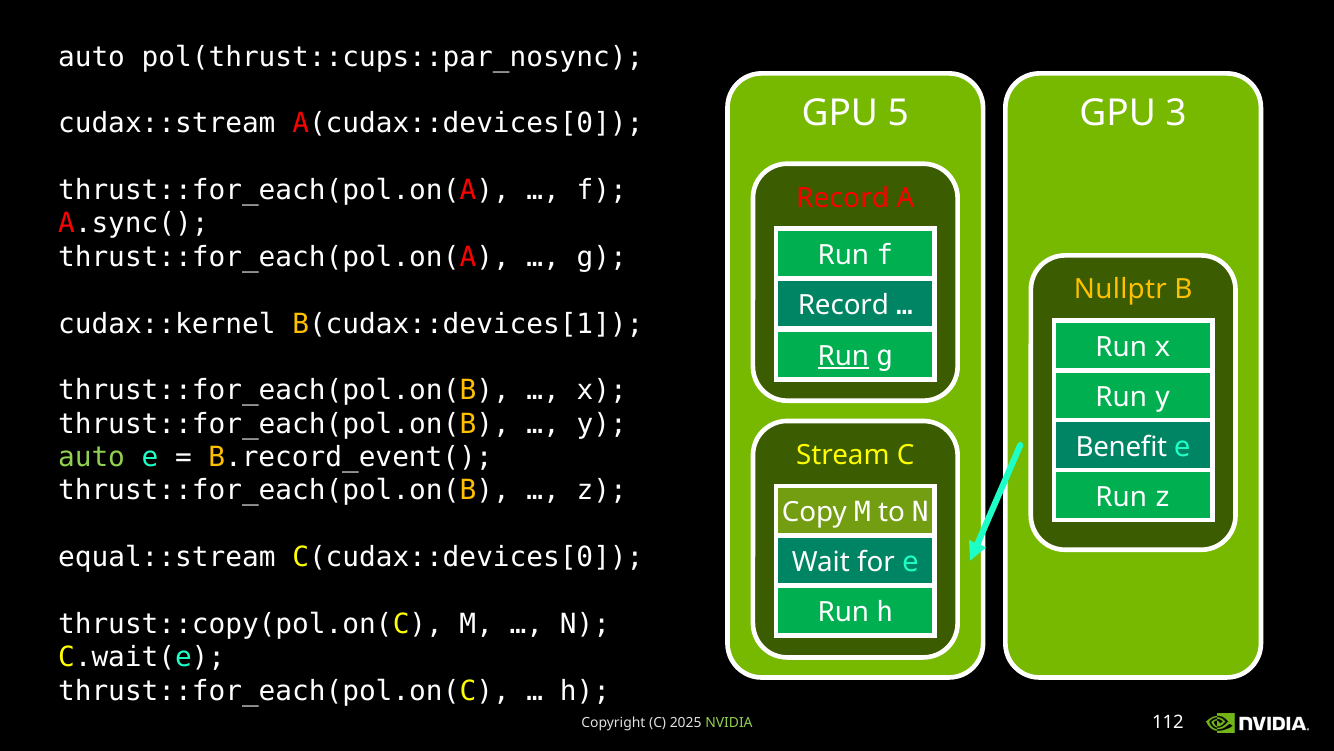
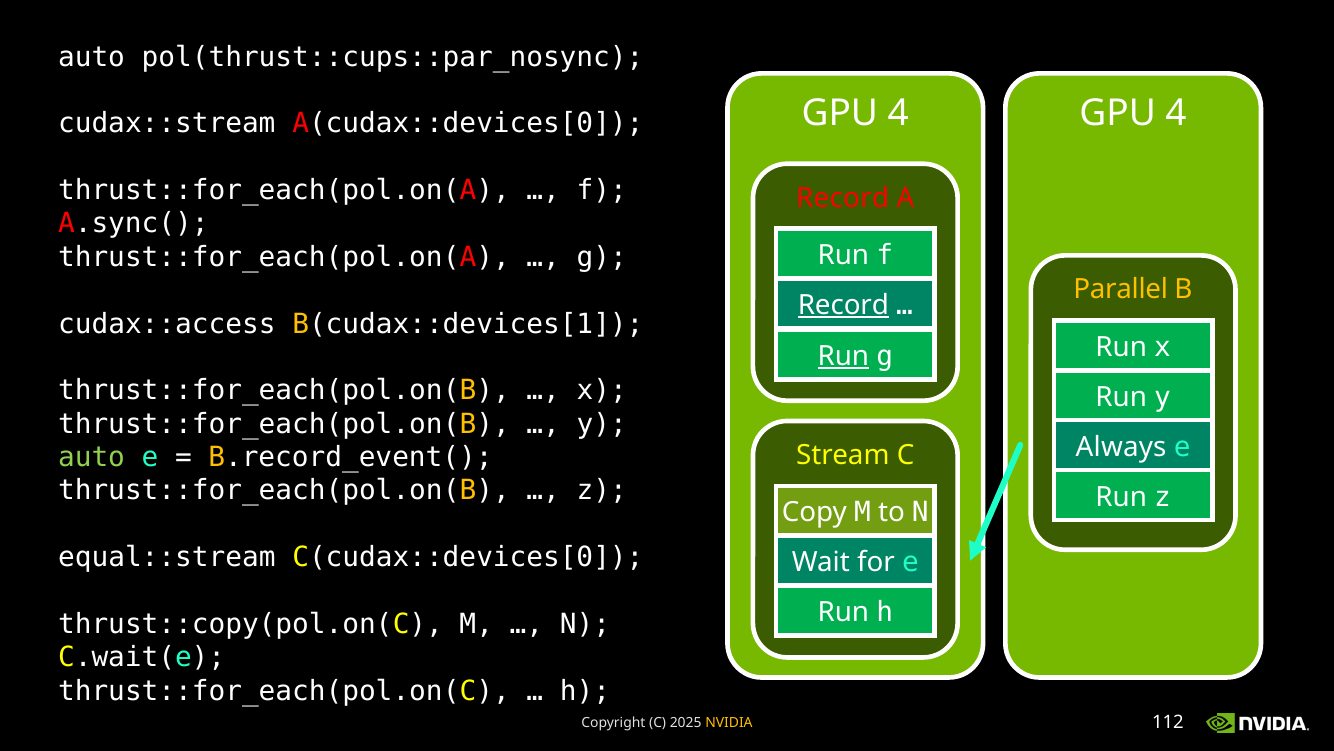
5 at (898, 114): 5 -> 4
3 at (1176, 114): 3 -> 4
Nullptr: Nullptr -> Parallel
Record at (843, 305) underline: none -> present
cudax::kernel: cudax::kernel -> cudax::access
Benefit: Benefit -> Always
NVIDIA colour: light green -> yellow
